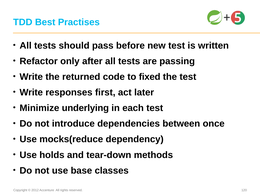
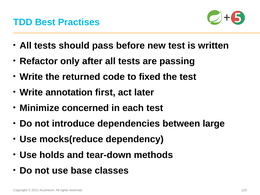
responses: responses -> annotation
underlying: underlying -> concerned
once: once -> large
